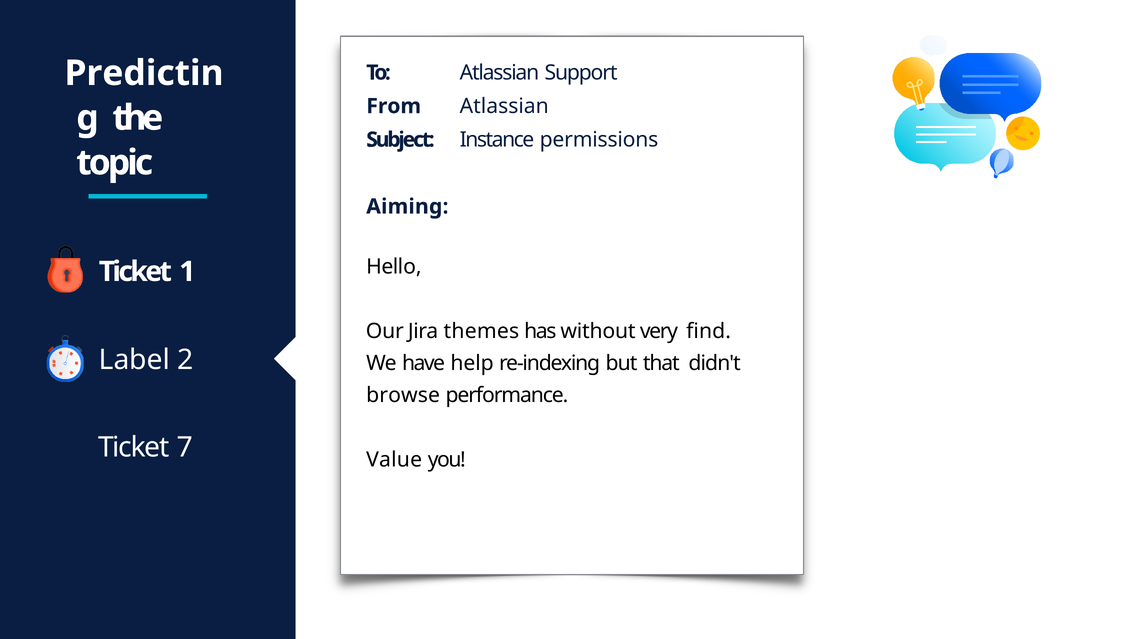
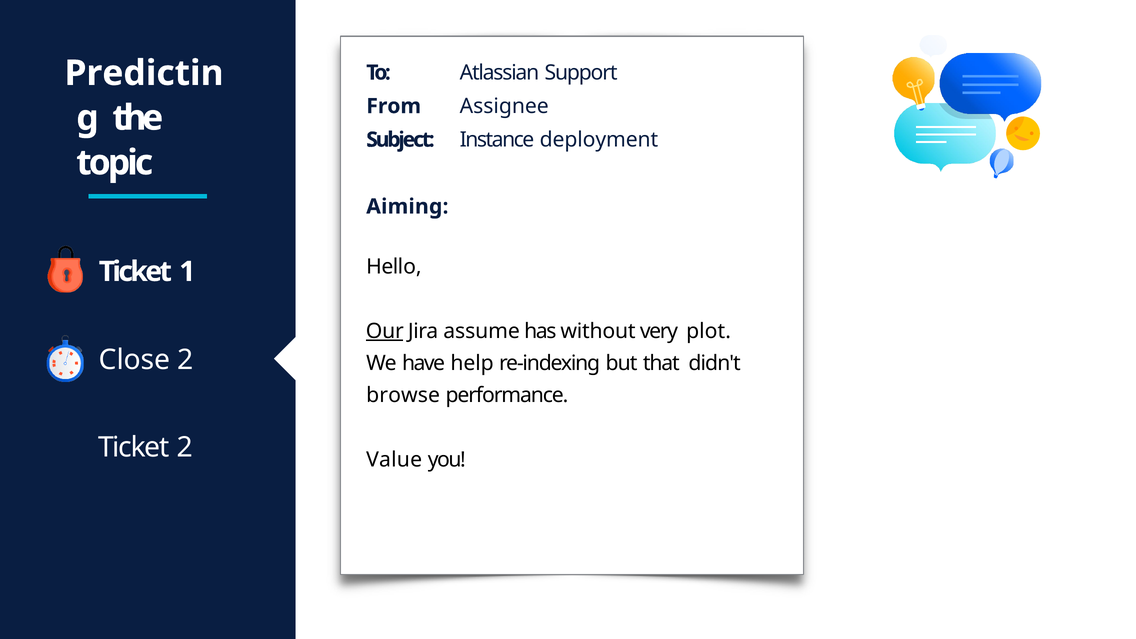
Atlassian at (504, 106): Atlassian -> Assignee
permissions: permissions -> deployment
Our underline: none -> present
themes: themes -> assume
find: find -> plot
Label: Label -> Close
Ticket 7: 7 -> 2
